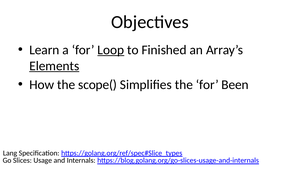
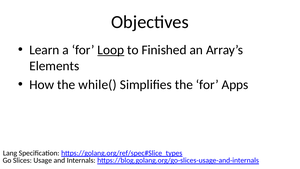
Elements underline: present -> none
scope(: scope( -> while(
Been: Been -> Apps
